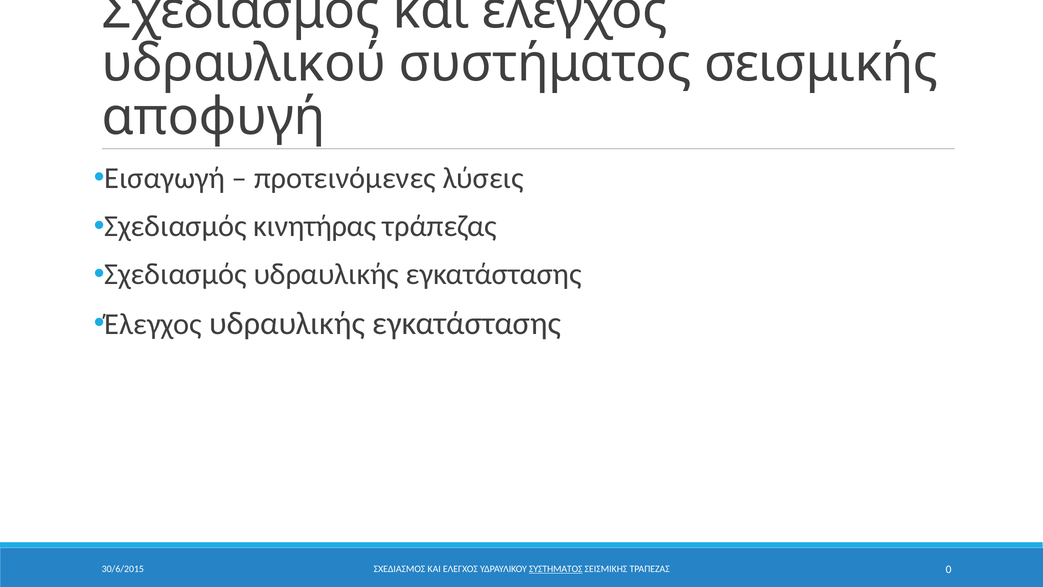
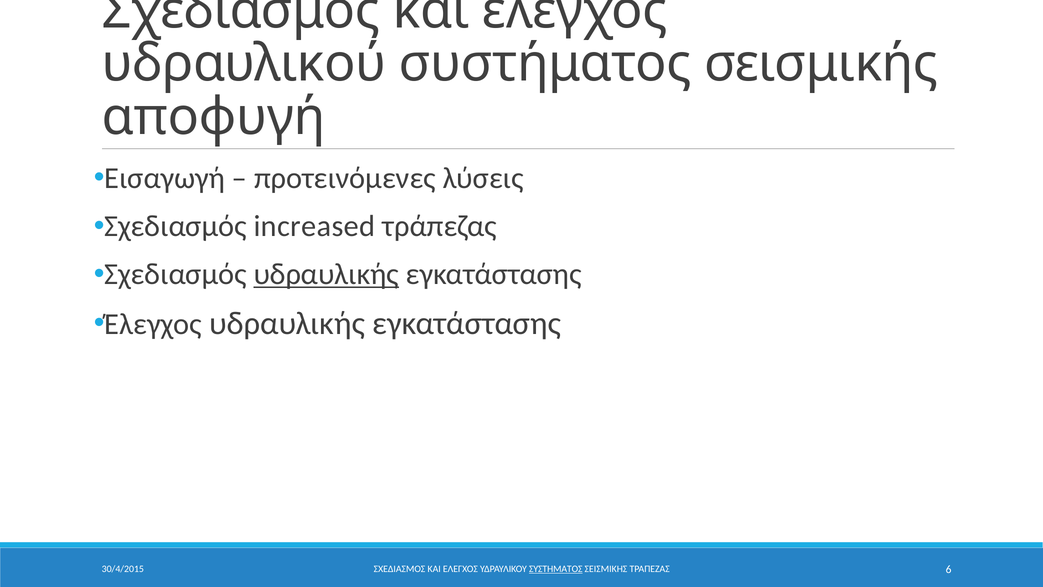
κινητήρας: κινητήρας -> increased
υδραυλικής at (326, 274) underline: none -> present
30/6/2015: 30/6/2015 -> 30/4/2015
0: 0 -> 6
